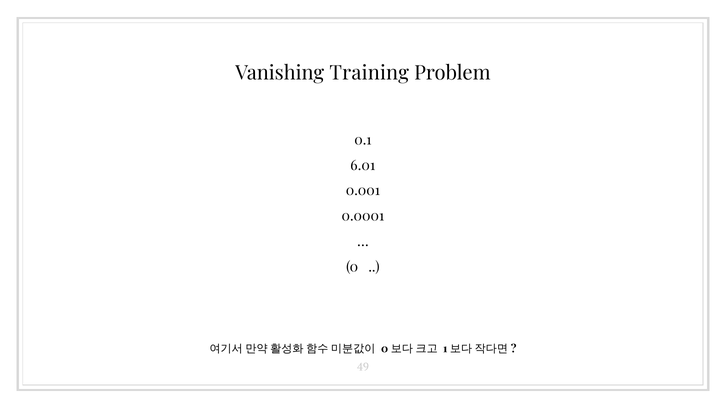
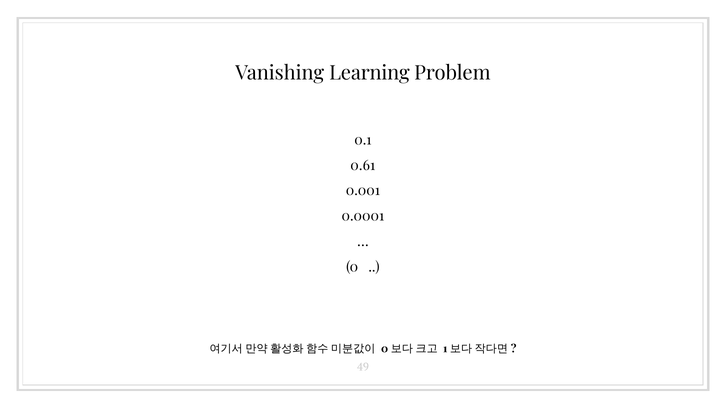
Training: Training -> Learning
6.01: 6.01 -> 0.61
